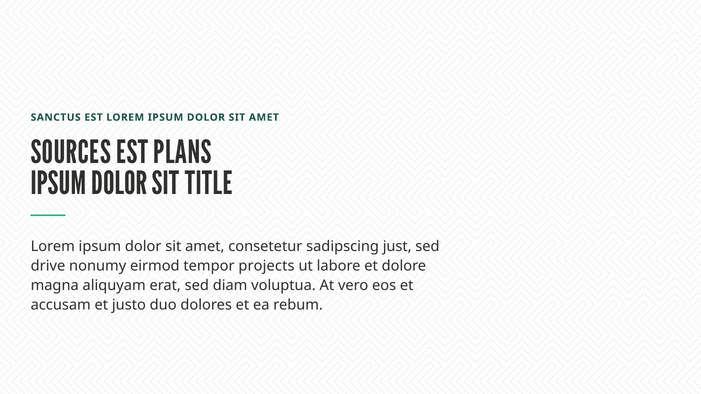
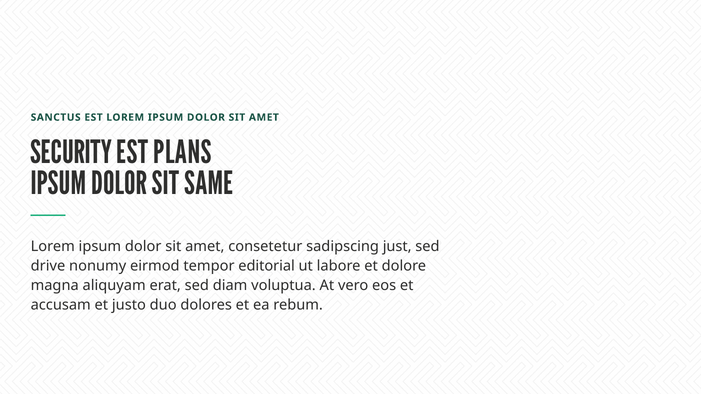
SOURCES: SOURCES -> SECURITY
TITLE: TITLE -> SAME
projects: projects -> editorial
